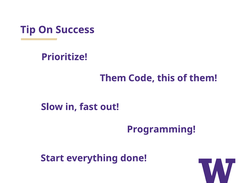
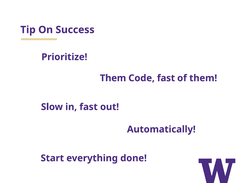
Code this: this -> fast
Programming: Programming -> Automatically
